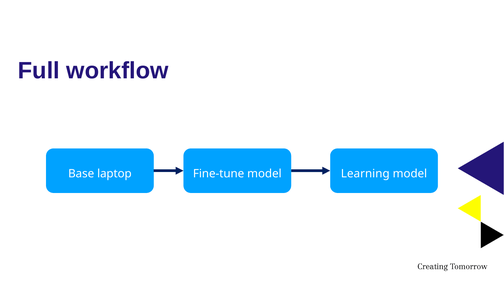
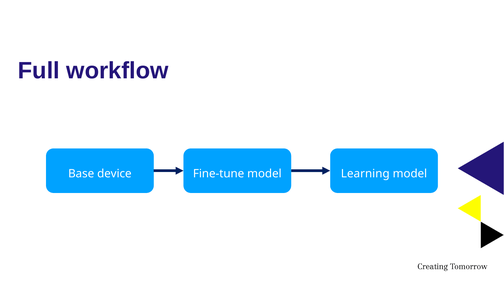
laptop: laptop -> device
